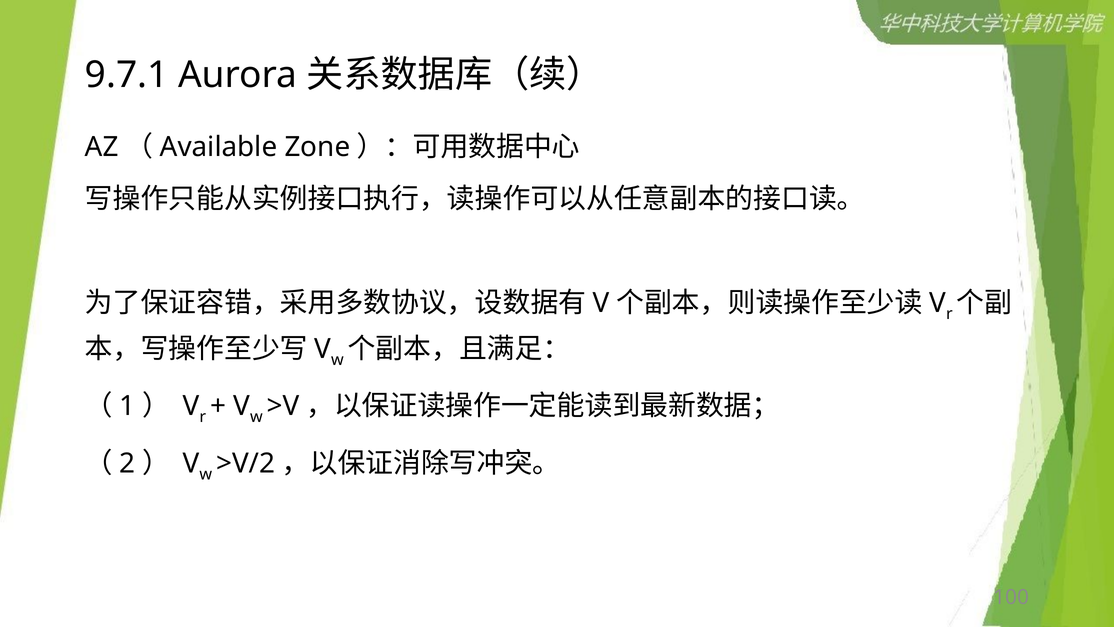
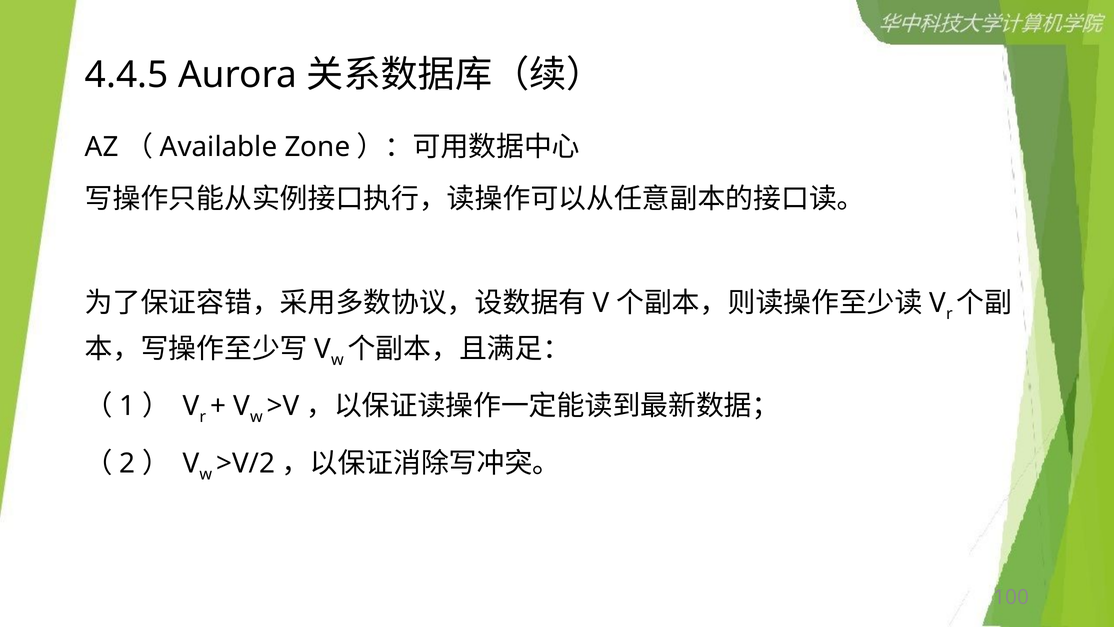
9.7.1: 9.7.1 -> 4.4.5
